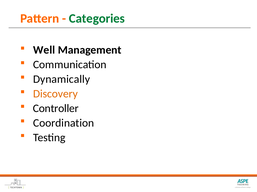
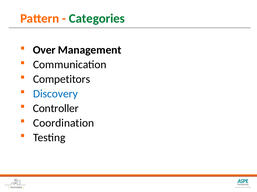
Well: Well -> Over
Dynamically: Dynamically -> Competitors
Discovery colour: orange -> blue
